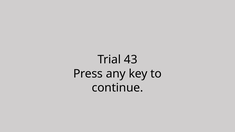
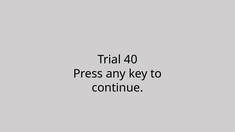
43: 43 -> 40
